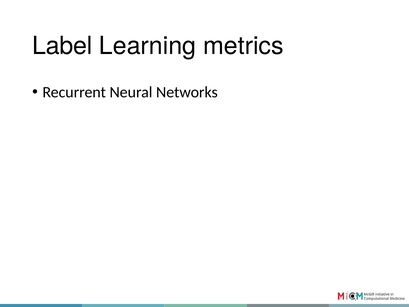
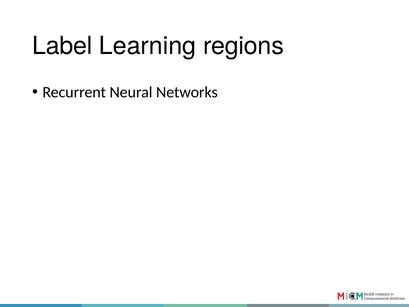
metrics: metrics -> regions
